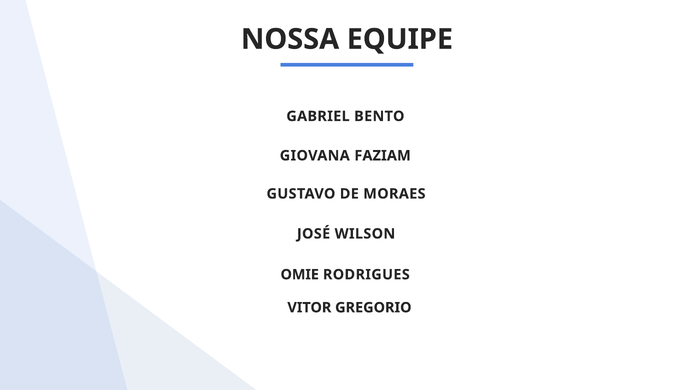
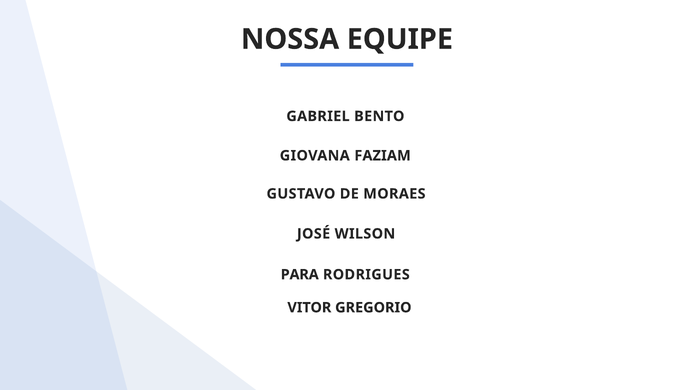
OMIE: OMIE -> PARA
